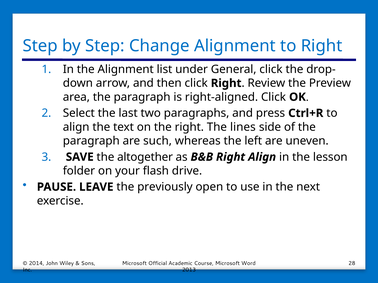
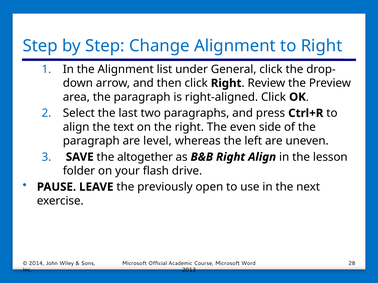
lines: lines -> even
such: such -> level
